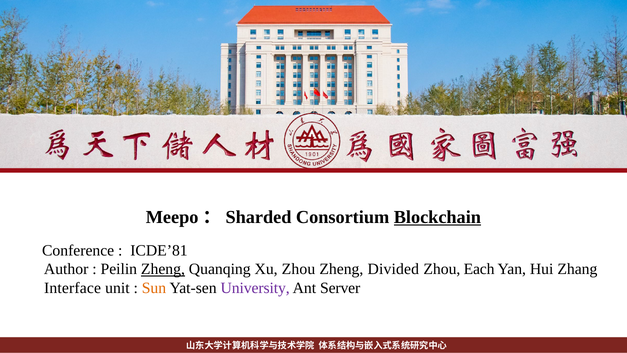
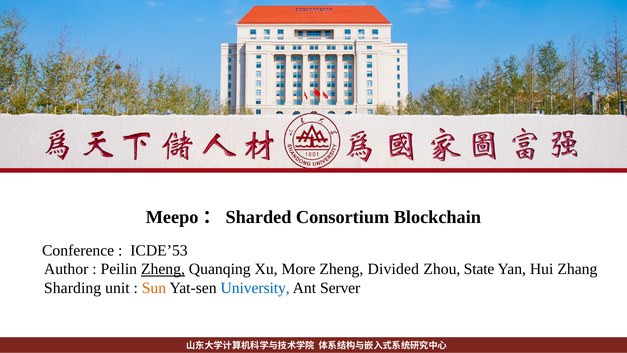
Blockchain underline: present -> none
ICDE’81: ICDE’81 -> ICDE’53
Xu Zhou: Zhou -> More
Each: Each -> State
Interface: Interface -> Sharding
University colour: purple -> blue
